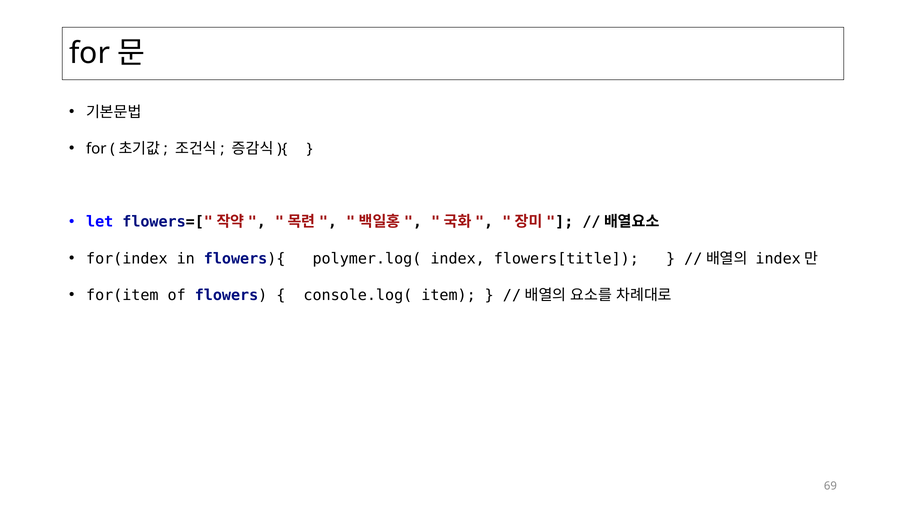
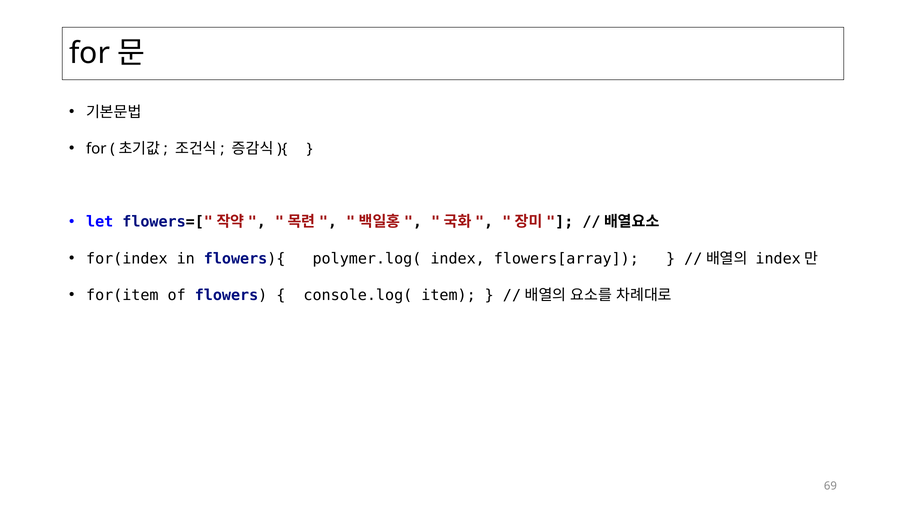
flowers[title: flowers[title -> flowers[array
